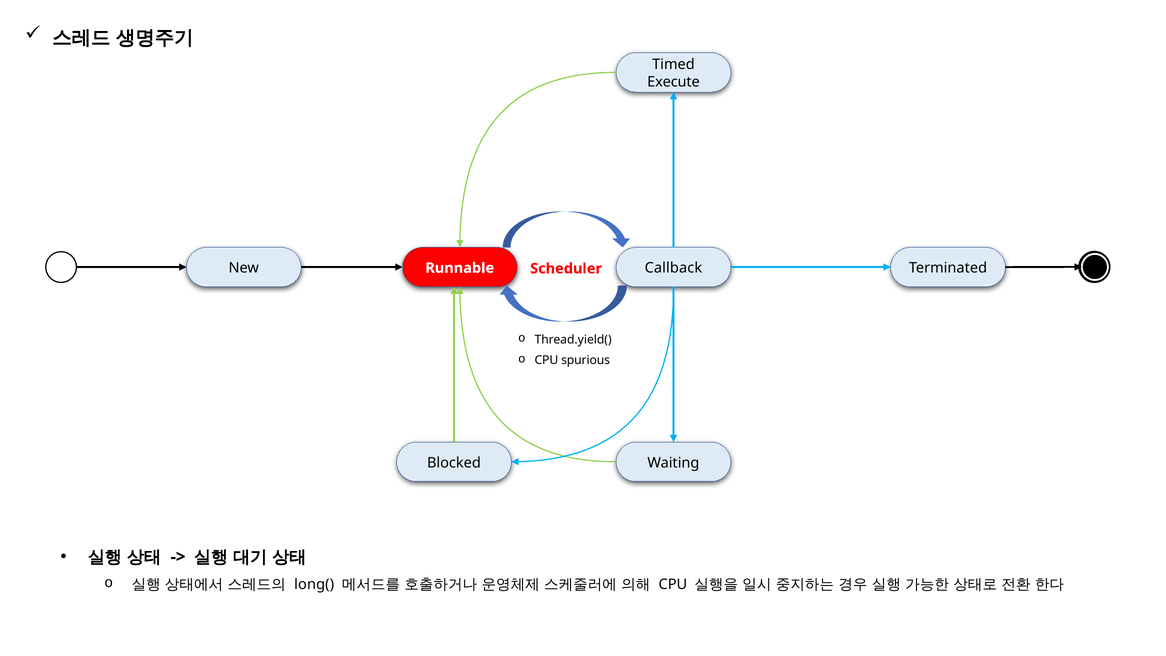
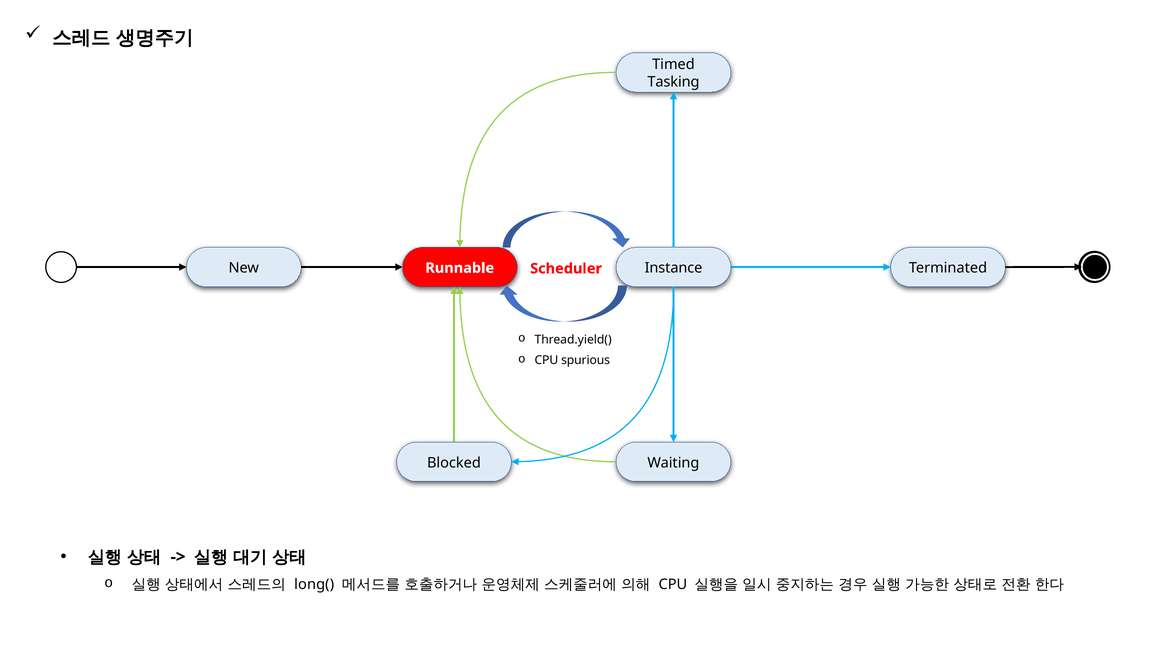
Execute: Execute -> Tasking
Callback: Callback -> Instance
